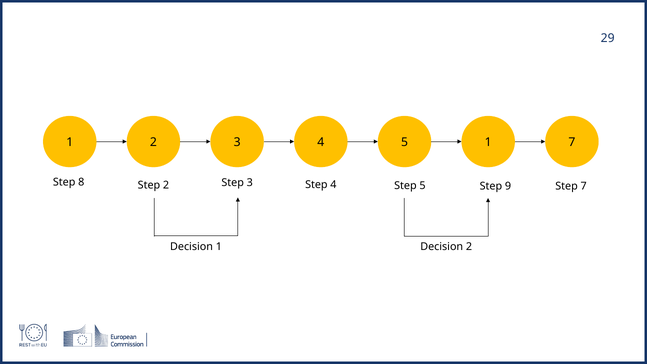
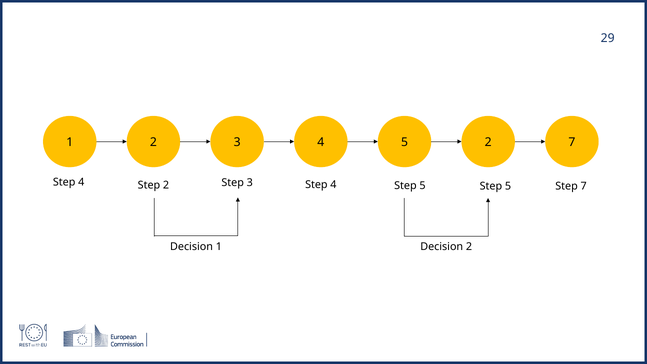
5 1: 1 -> 2
8 at (81, 182): 8 -> 4
9 at (508, 186): 9 -> 5
